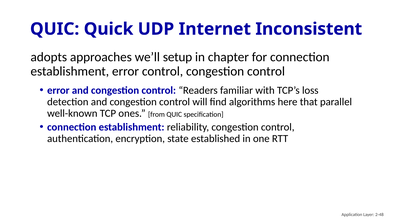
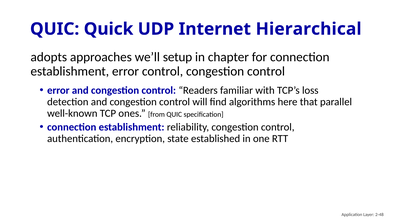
Inconsistent: Inconsistent -> Hierarchical
